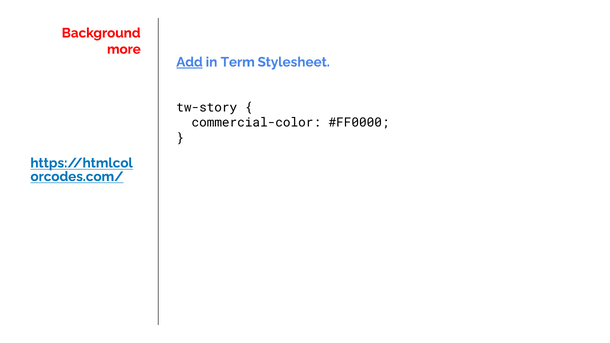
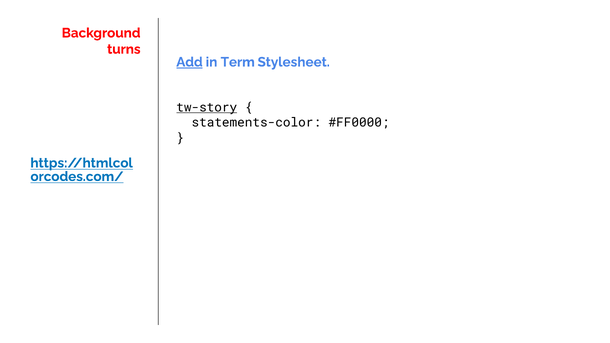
more: more -> turns
tw-story underline: none -> present
commercial-color: commercial-color -> statements-color
